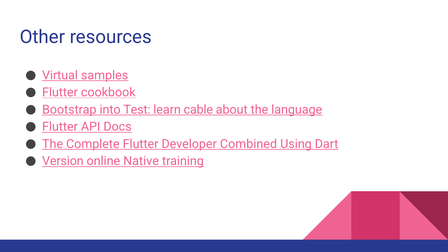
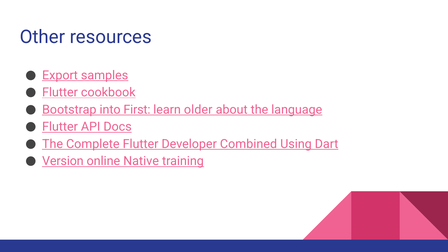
Virtual: Virtual -> Export
Test: Test -> First
cable: cable -> older
